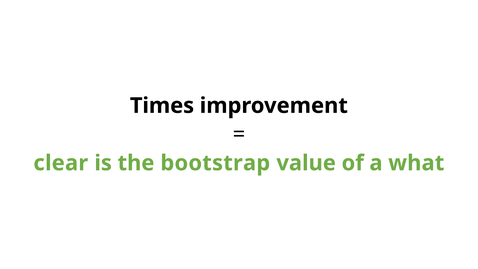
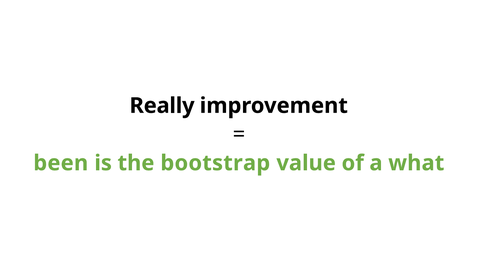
Times: Times -> Really
clear: clear -> been
